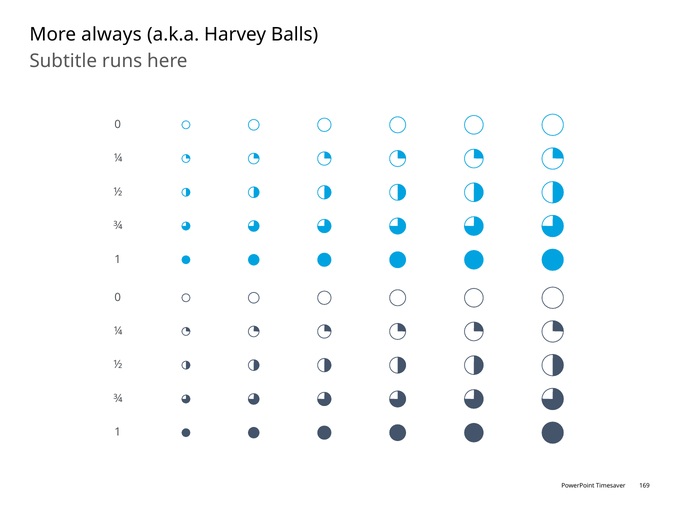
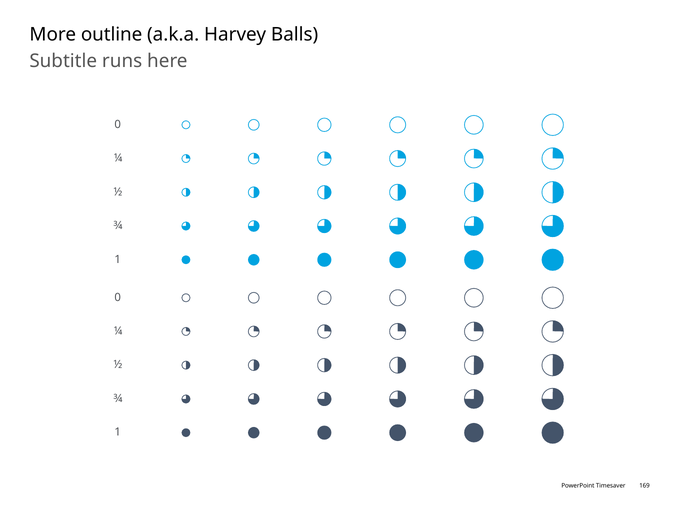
always: always -> outline
